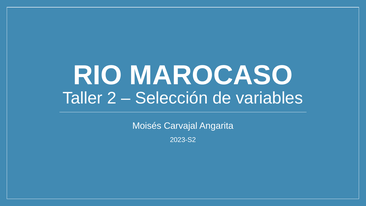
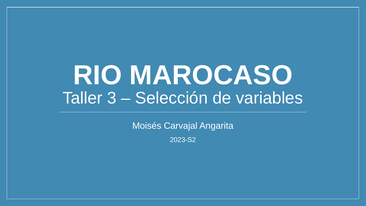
2: 2 -> 3
